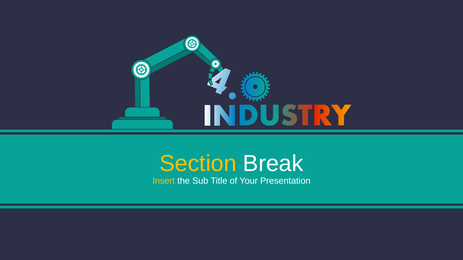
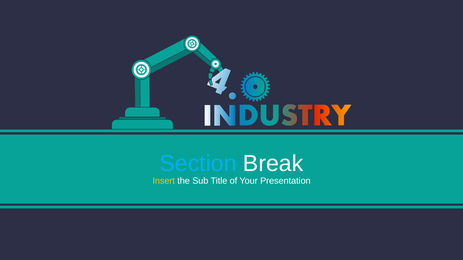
Section colour: yellow -> light blue
